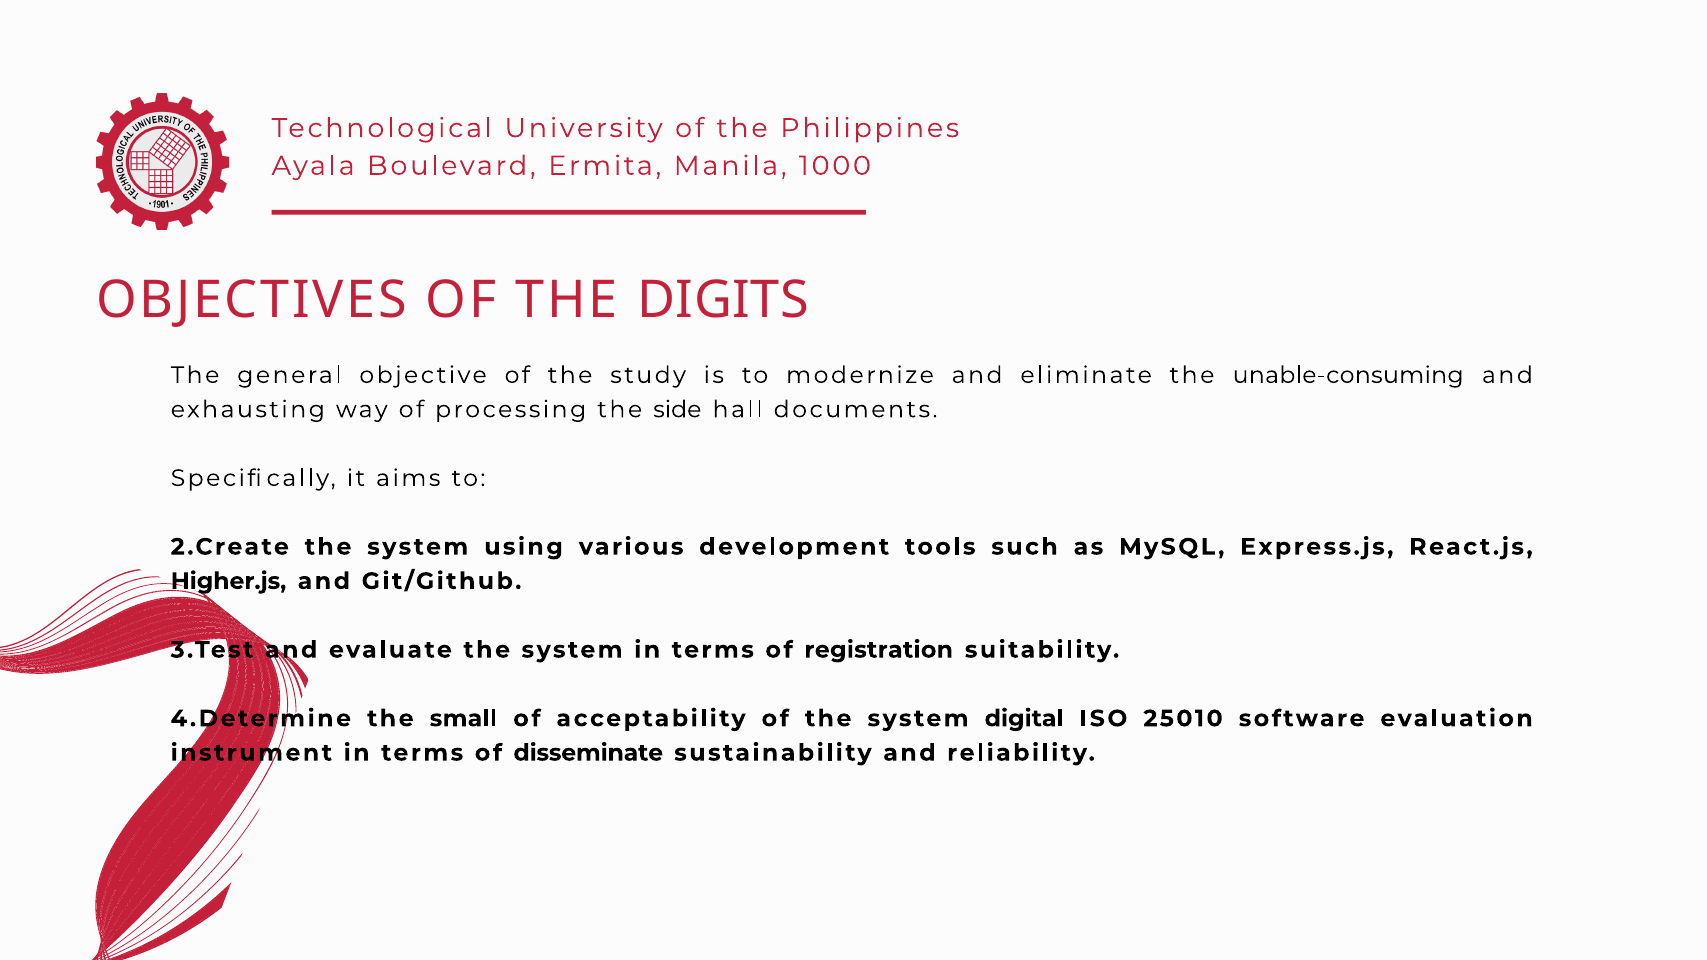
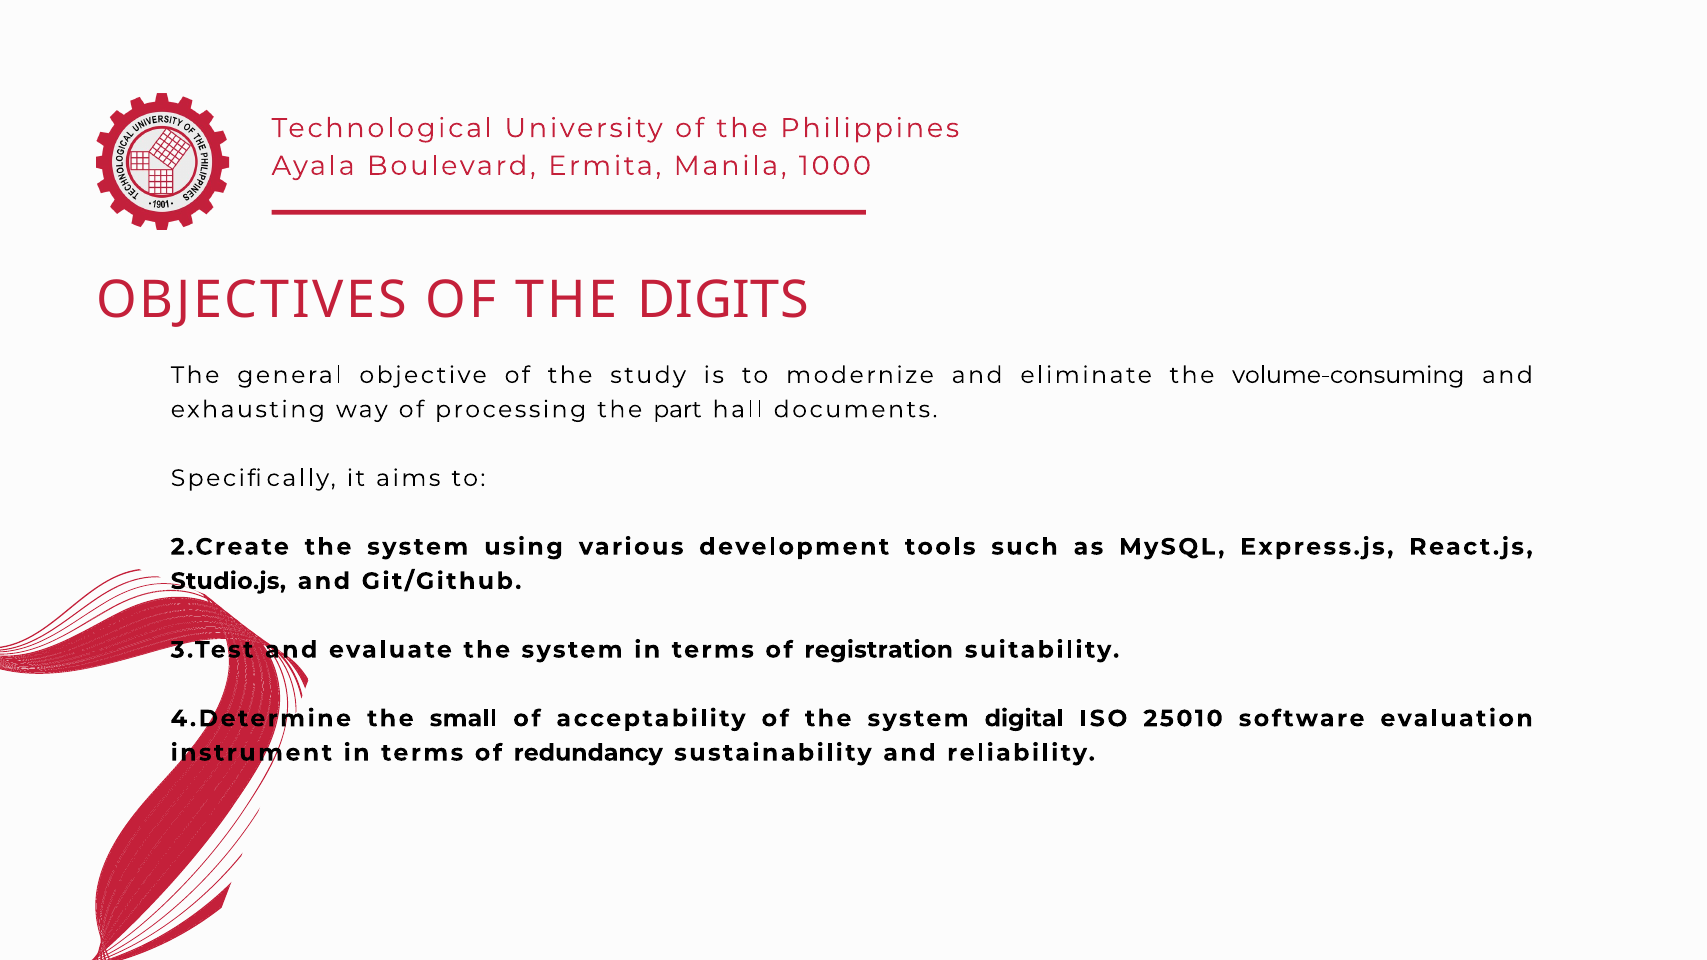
unable-consuming: unable-consuming -> volume-consuming
side: side -> part
Higher.js: Higher.js -> Studio.js
disseminate: disseminate -> redundancy
